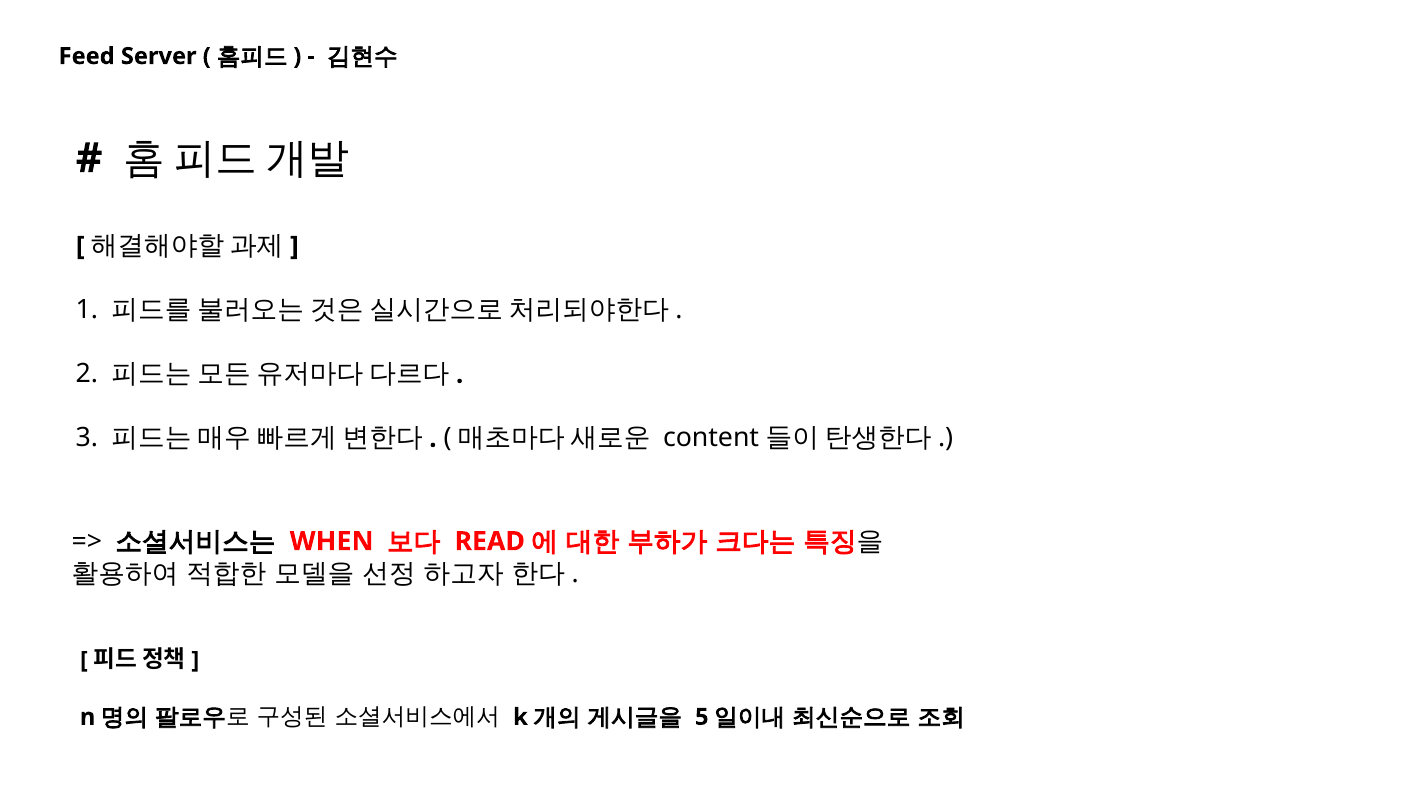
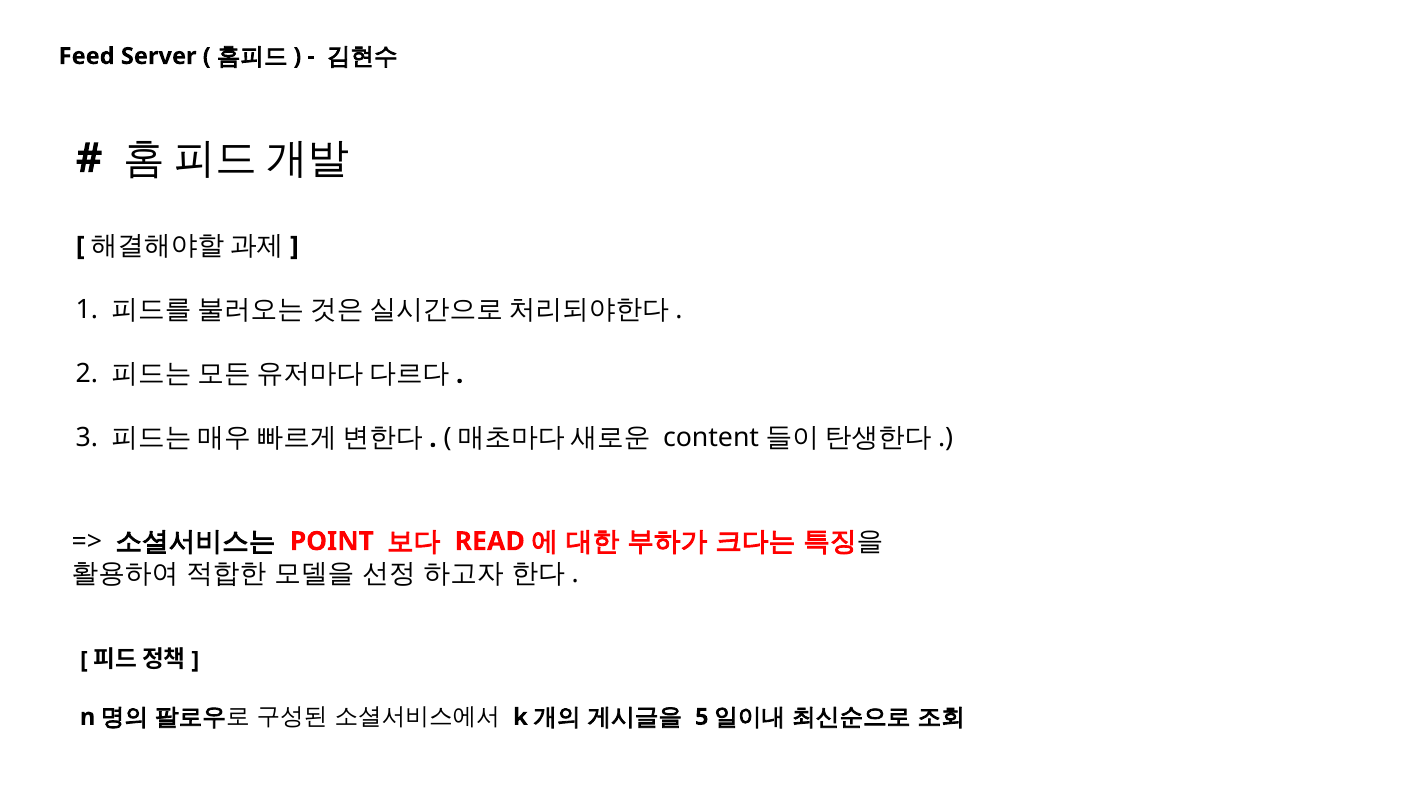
WHEN: WHEN -> POINT
